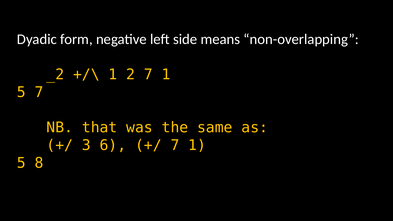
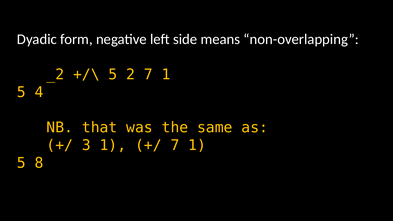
1 at (113, 75): 1 -> 5
5 7: 7 -> 4
3 6: 6 -> 1
